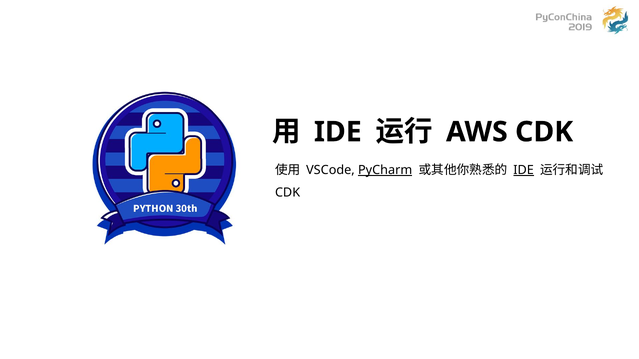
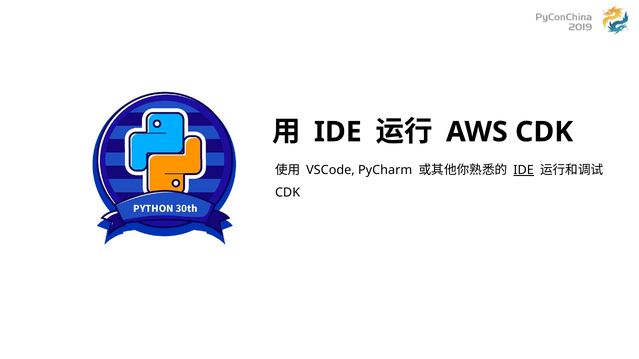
PyCharm underline: present -> none
